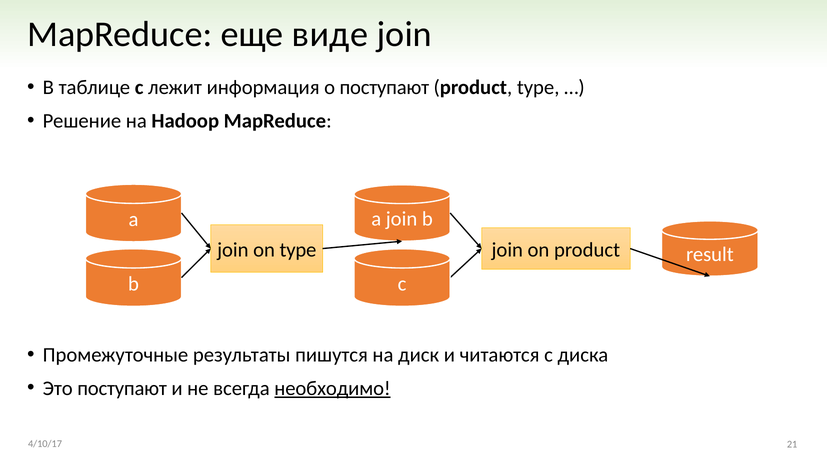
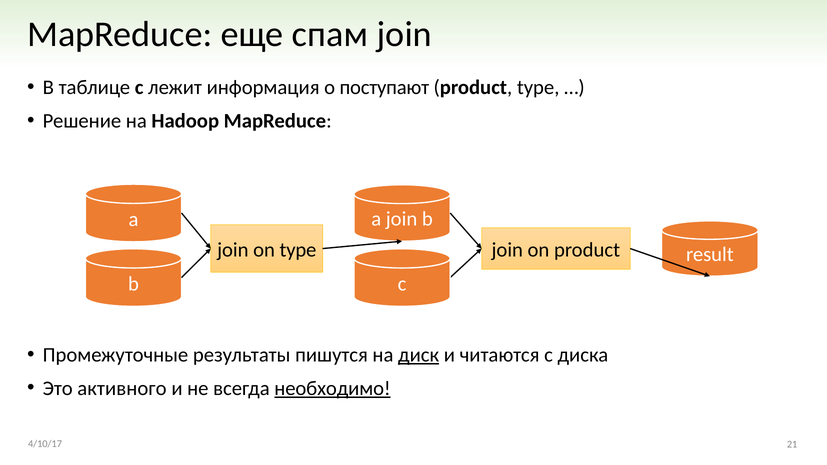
виде: виде -> спам
диск underline: none -> present
Это поступают: поступают -> активного
